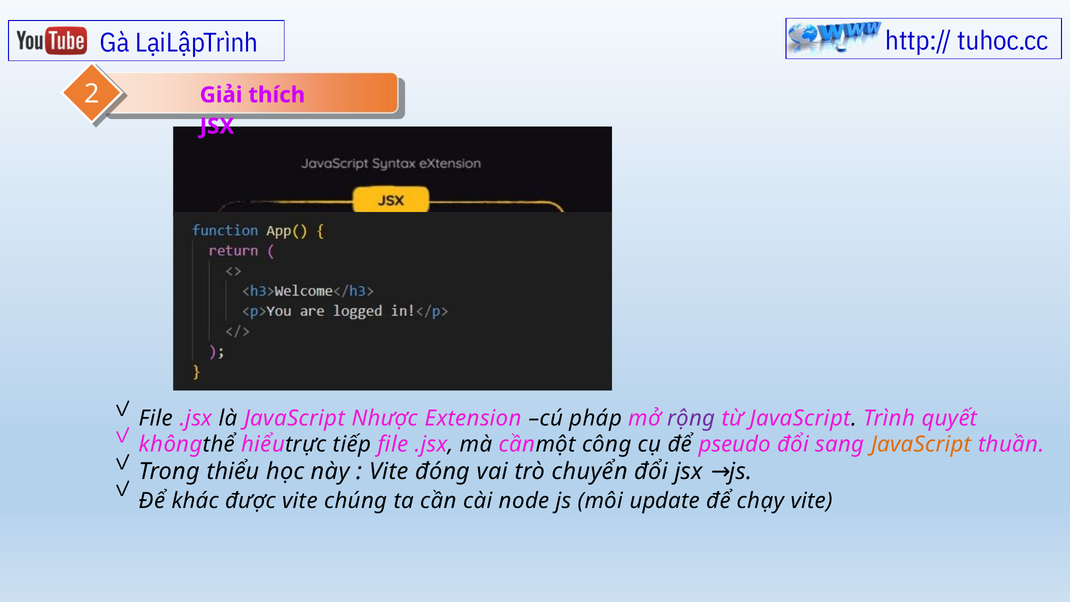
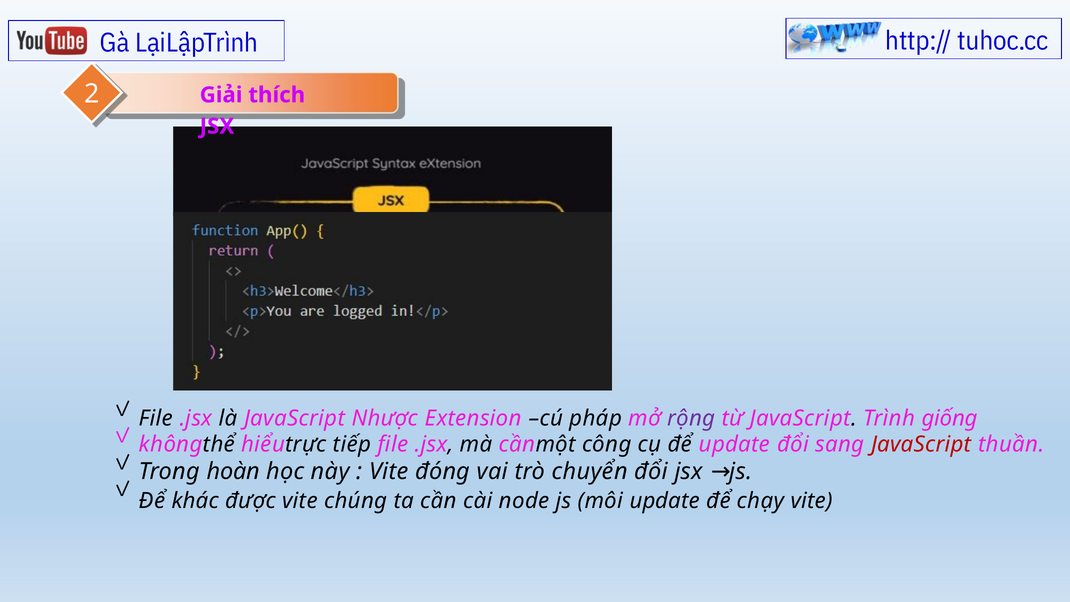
quyết: quyết -> giống
để pseudo: pseudo -> update
JavaScript at (921, 444) colour: orange -> red
thiểu: thiểu -> hoàn
